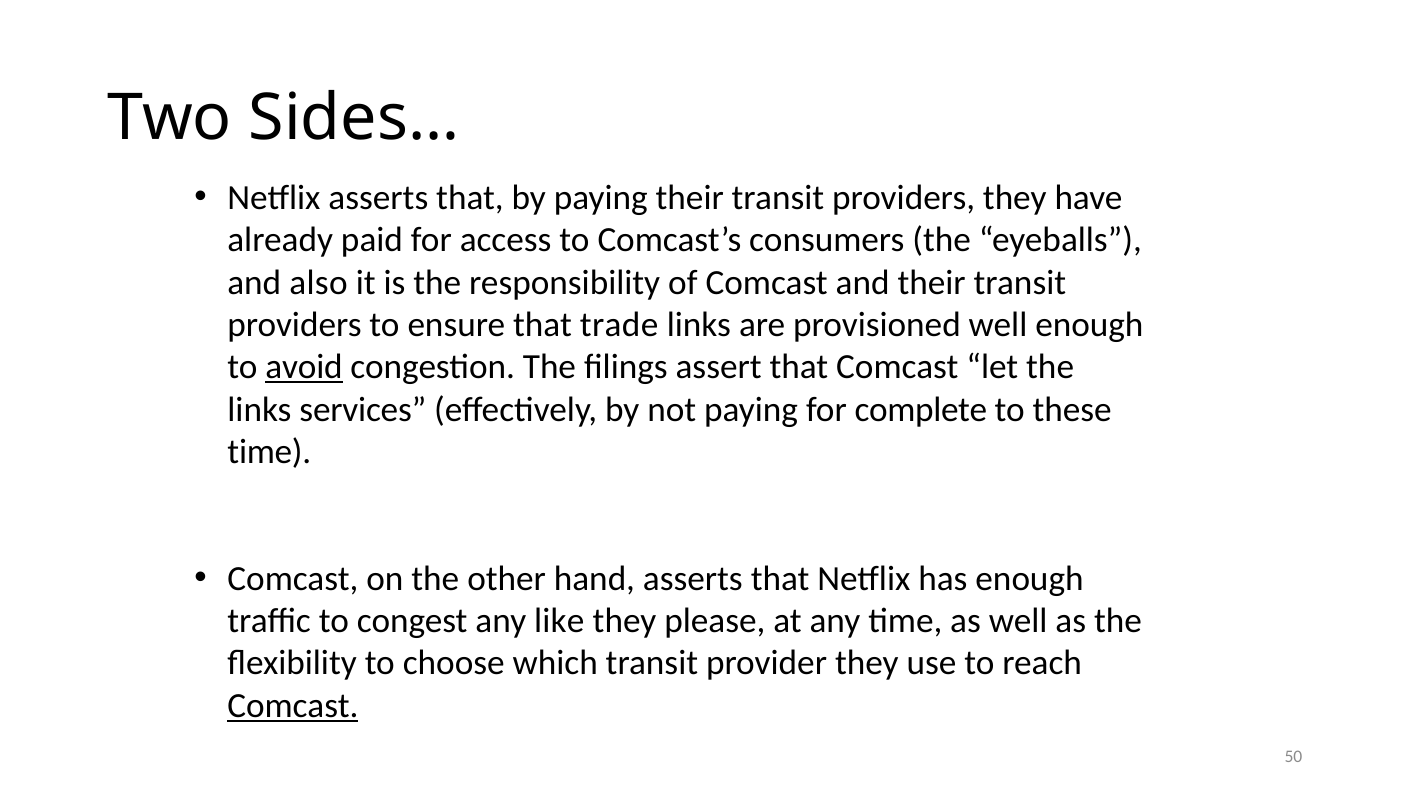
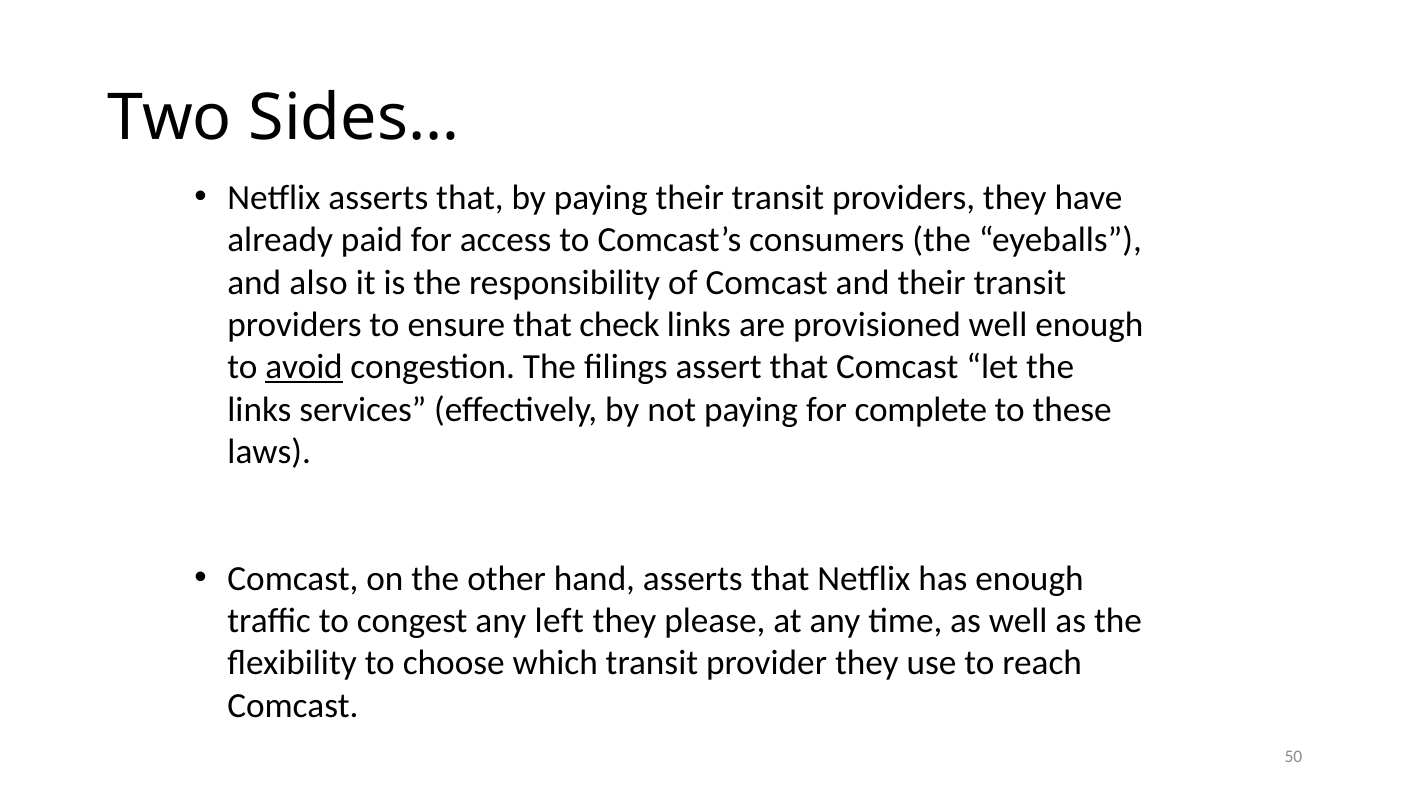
trade: trade -> check
time at (269, 452): time -> laws
like: like -> left
Comcast at (293, 706) underline: present -> none
